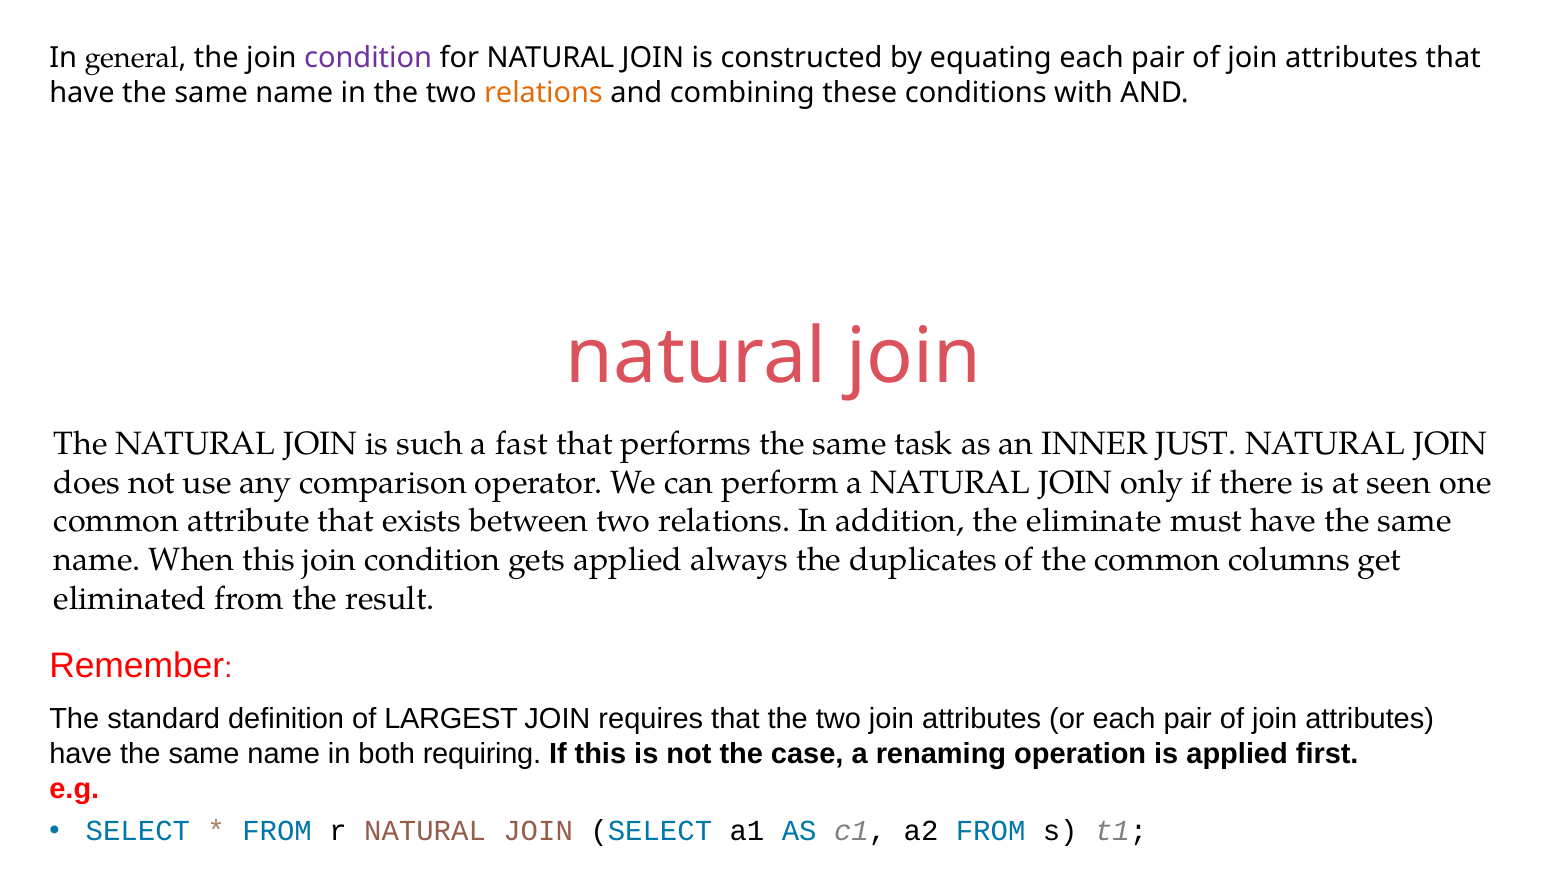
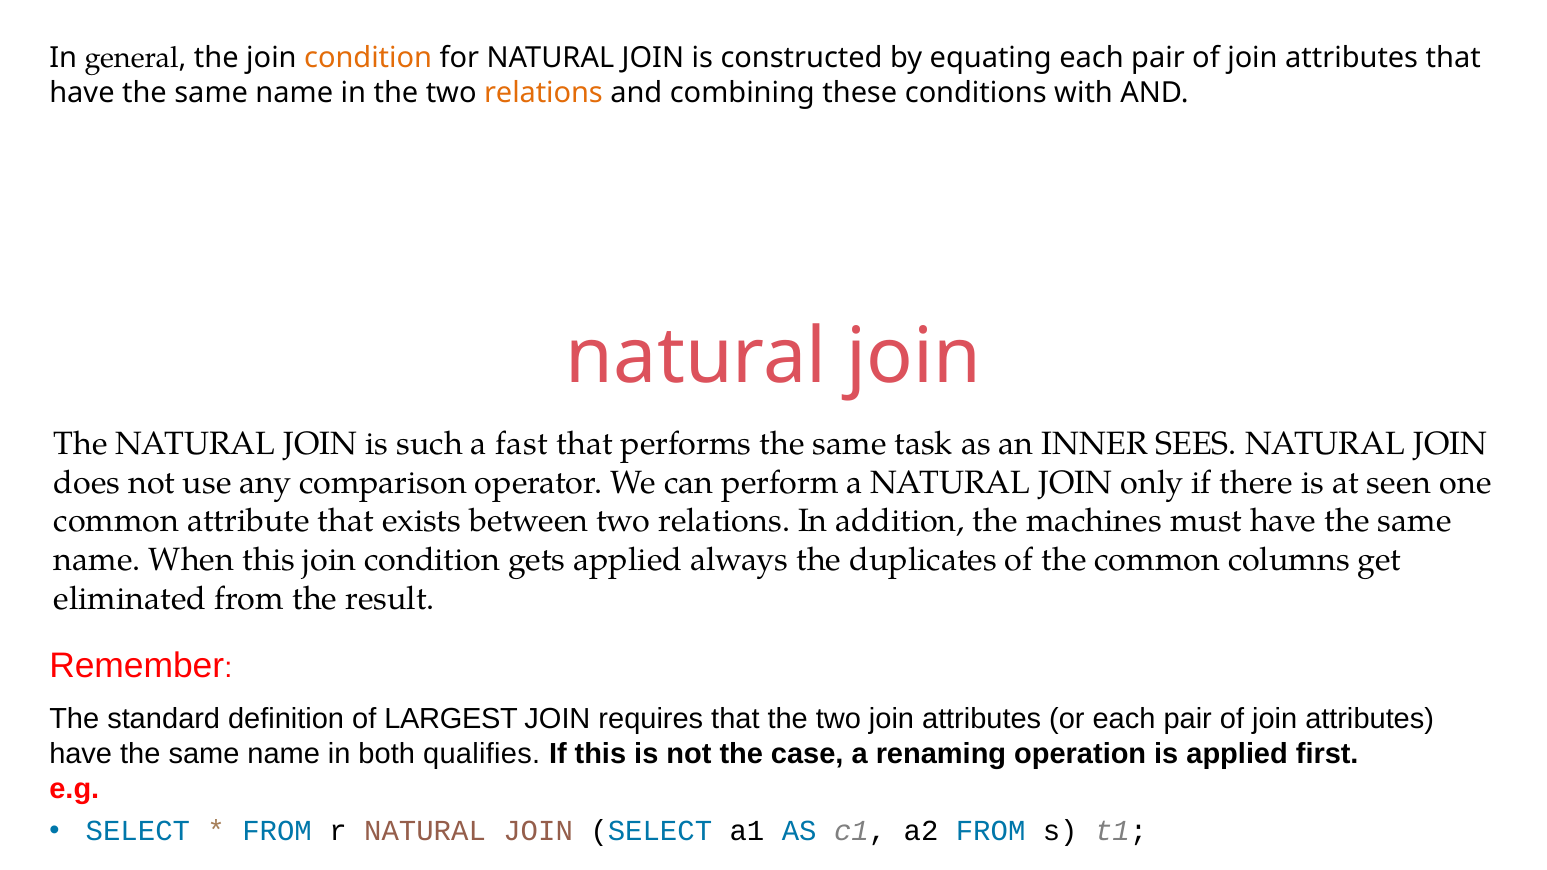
condition at (368, 58) colour: purple -> orange
JUST: JUST -> SEES
eliminate: eliminate -> machines
requiring: requiring -> qualifies
